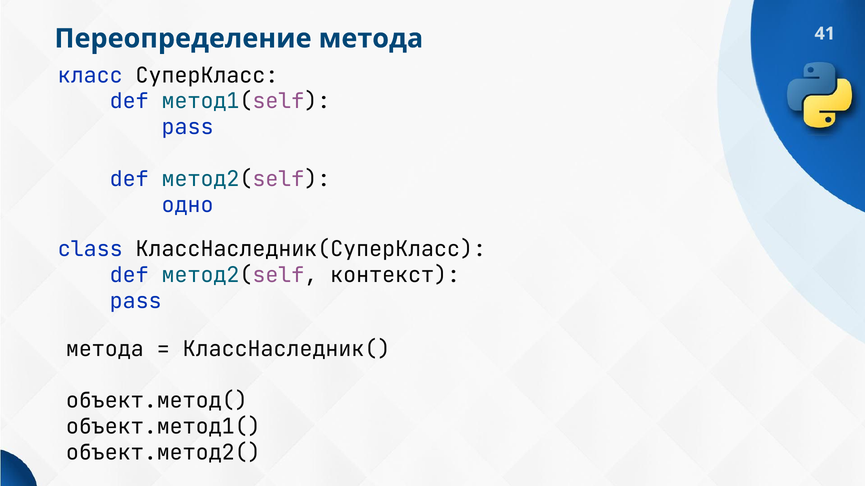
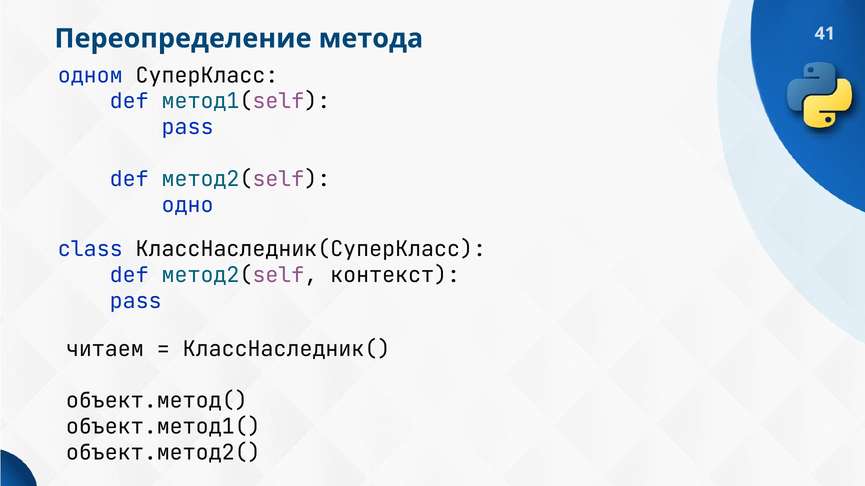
класс: класс -> одном
метода at (105, 349): метода -> читаем
